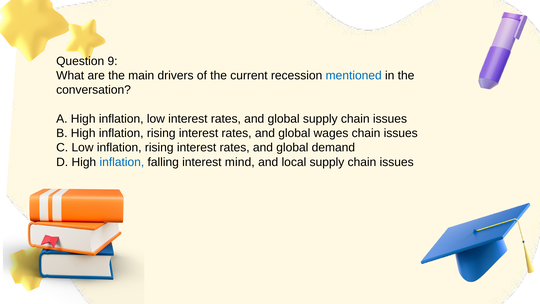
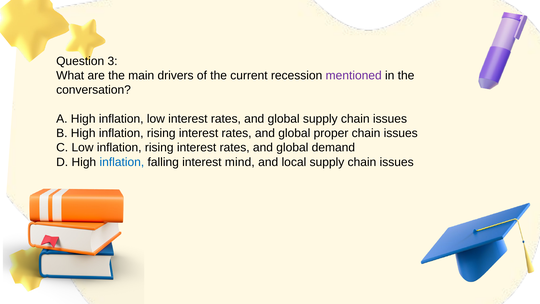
9: 9 -> 3
mentioned colour: blue -> purple
wages: wages -> proper
